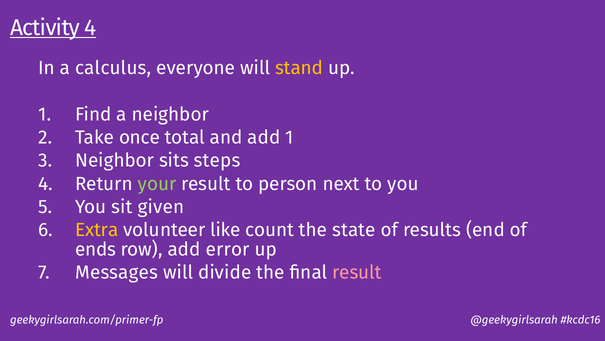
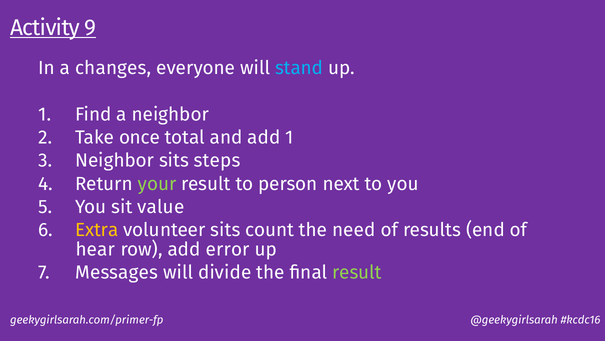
Activity 4: 4 -> 9
calculus: calculus -> changes
stand colour: yellow -> light blue
given: given -> value
volunteer like: like -> sits
state: state -> need
ends: ends -> hear
result at (357, 272) colour: pink -> light green
